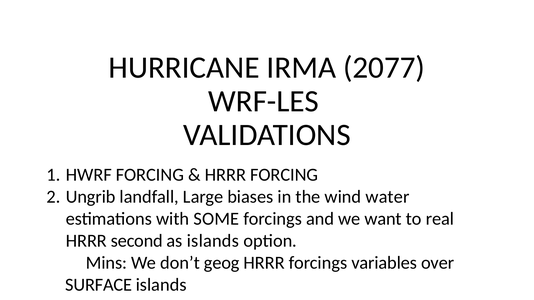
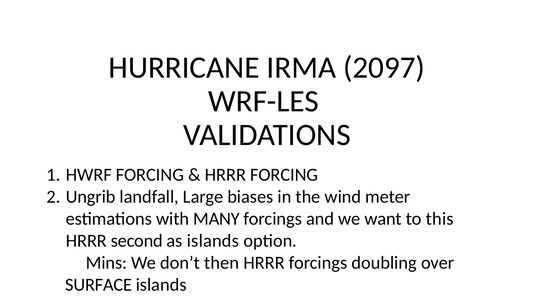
2077: 2077 -> 2097
water: water -> meter
SOME: SOME -> MANY
real: real -> this
geog: geog -> then
variables: variables -> doubling
